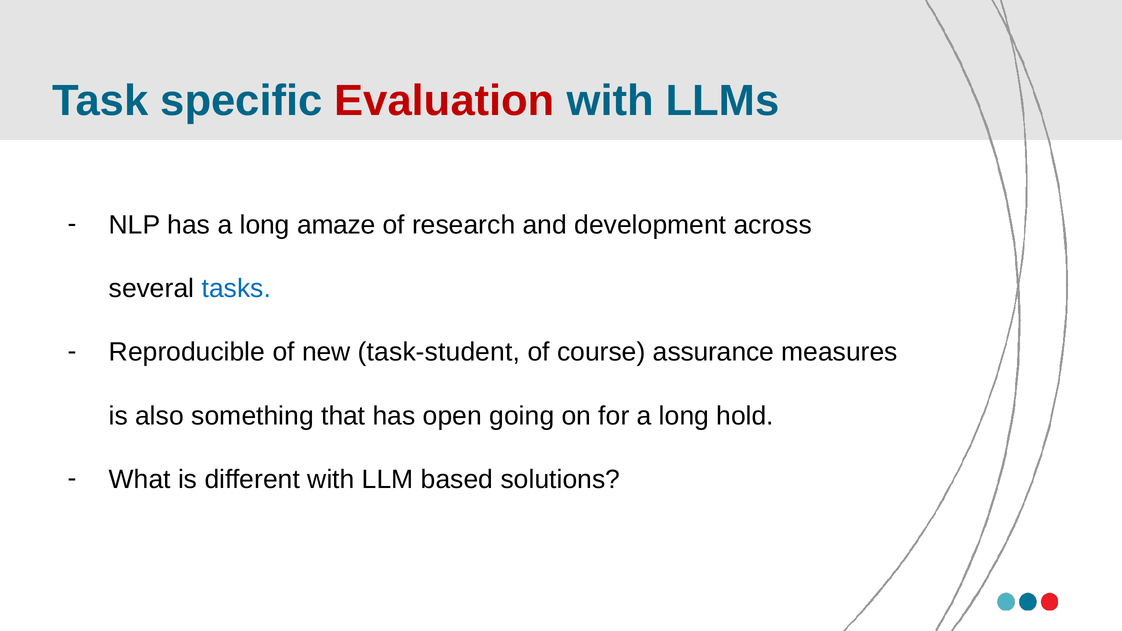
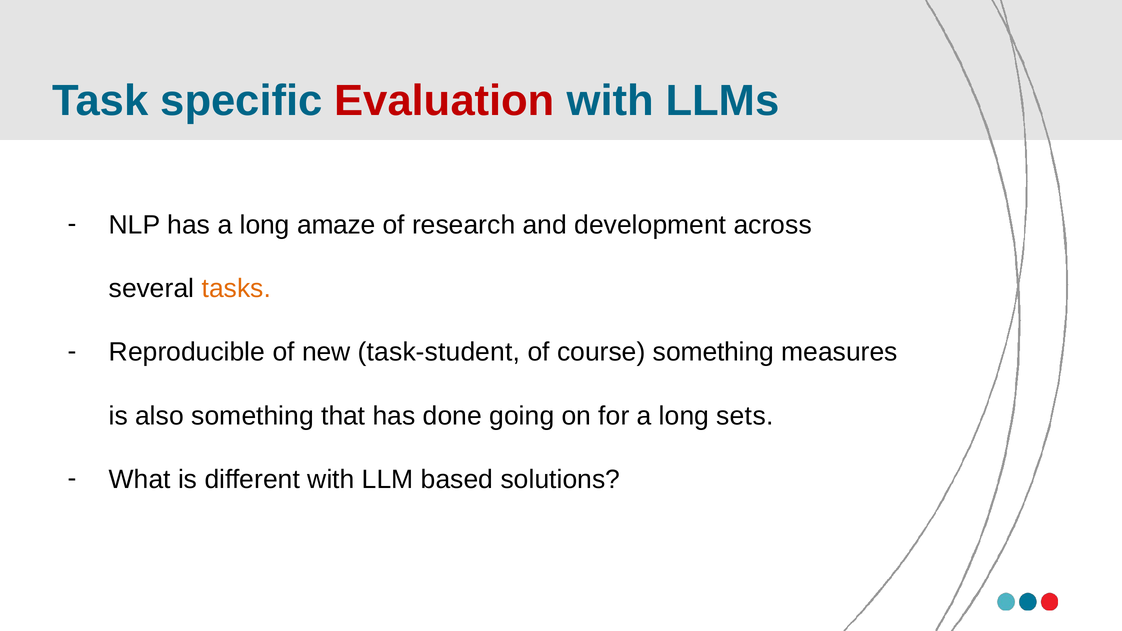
tasks colour: blue -> orange
course assurance: assurance -> something
open: open -> done
hold: hold -> sets
